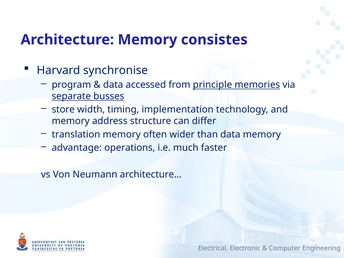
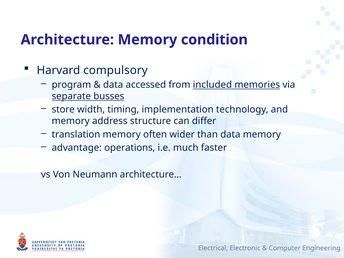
consistes: consistes -> condition
synchronise: synchronise -> compulsory
principle: principle -> included
